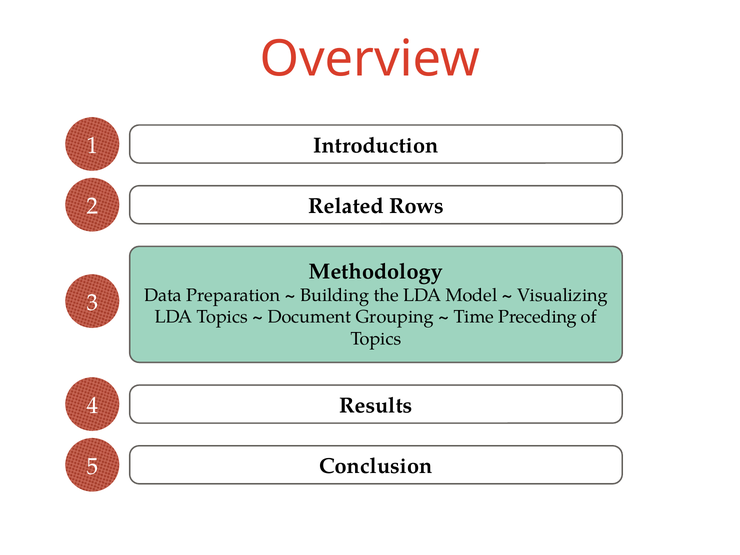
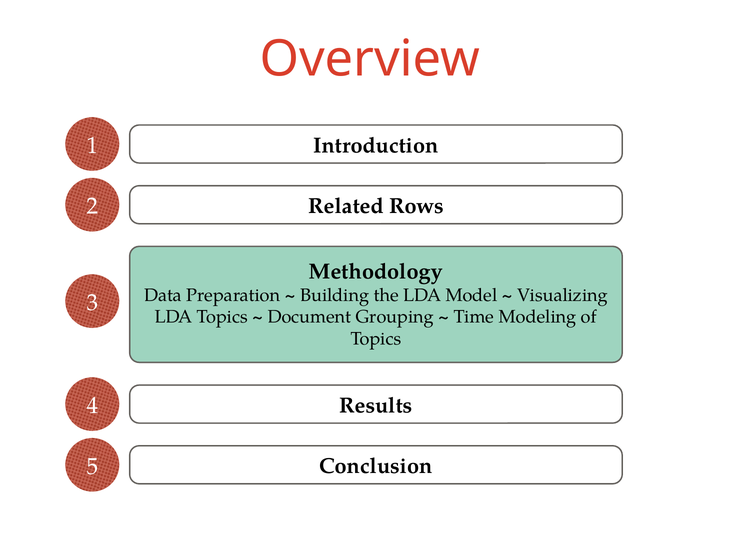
Preceding: Preceding -> Modeling
